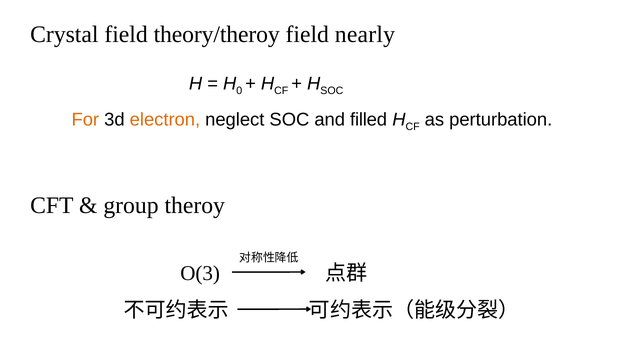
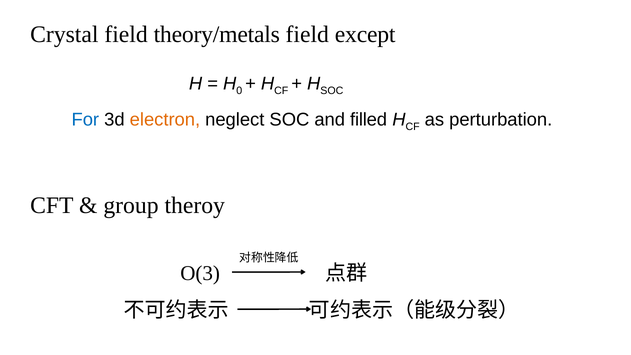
theory/theroy: theory/theroy -> theory/metals
nearly: nearly -> except
For colour: orange -> blue
